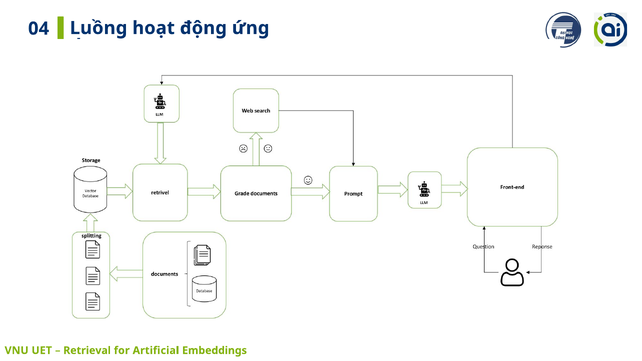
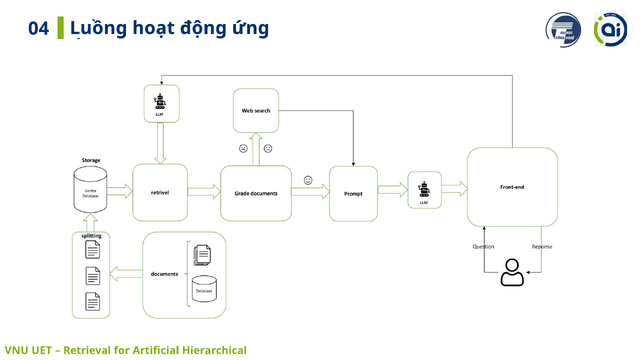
Embeddings: Embeddings -> Hierarchical
